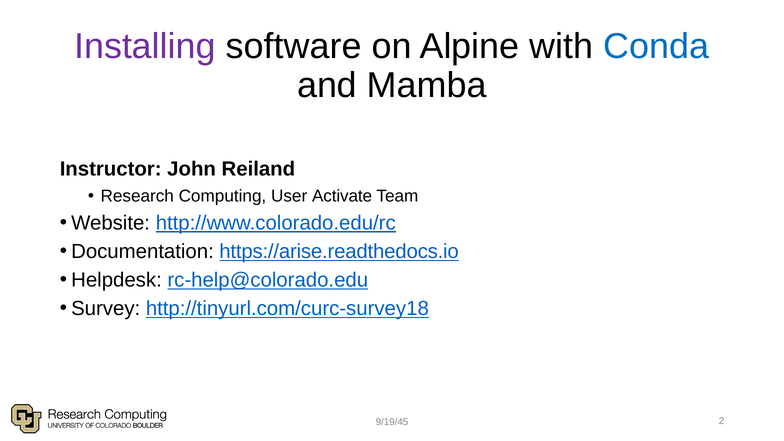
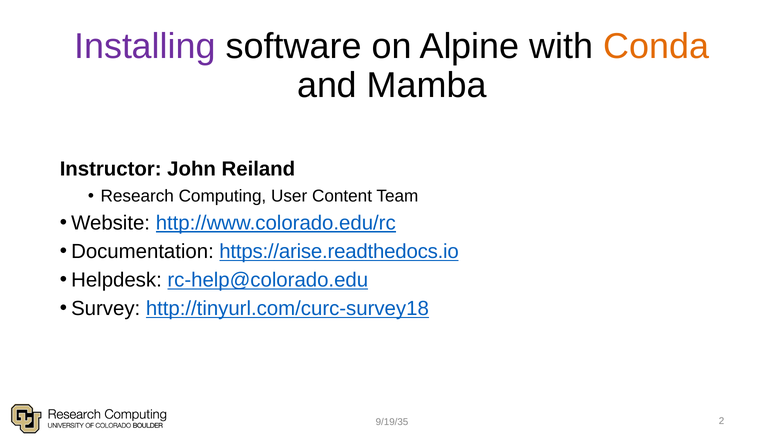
Conda colour: blue -> orange
Activate: Activate -> Content
9/19/45: 9/19/45 -> 9/19/35
